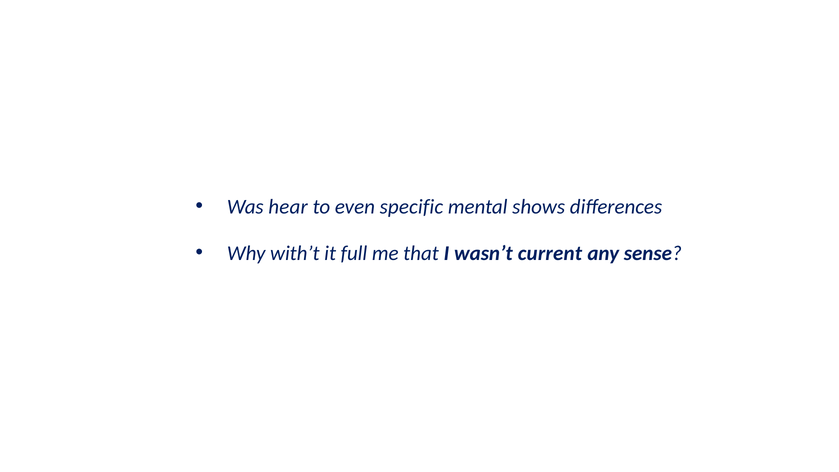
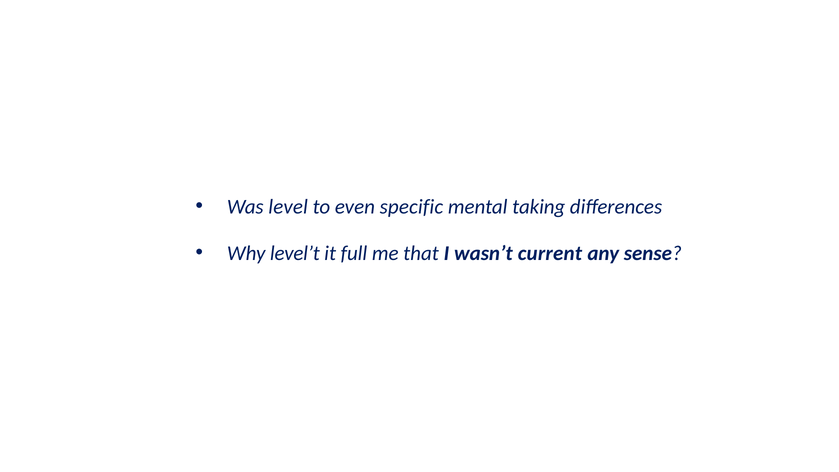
hear: hear -> level
shows: shows -> taking
with’t: with’t -> level’t
